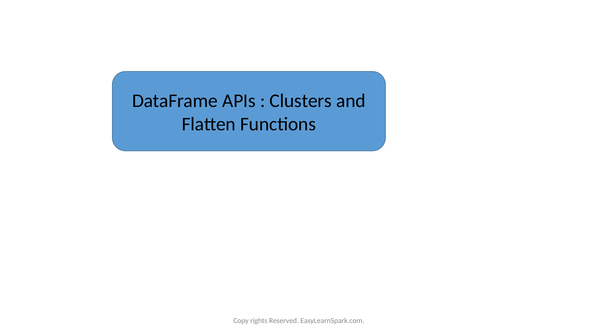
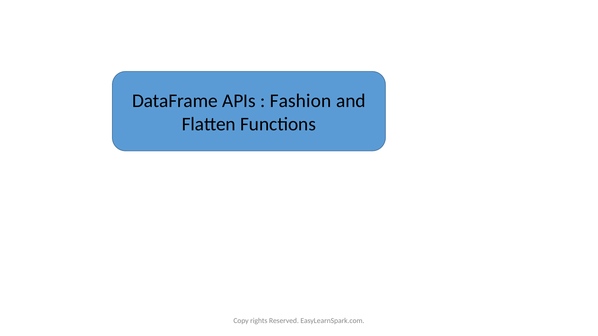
Clusters: Clusters -> Fashion
